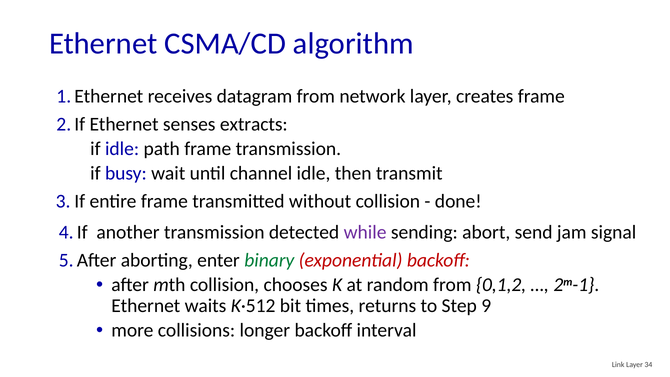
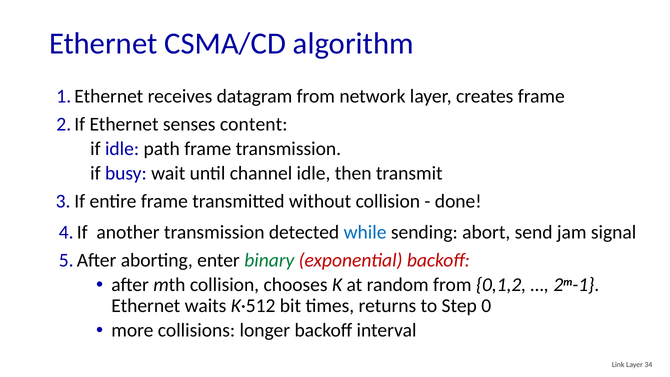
extracts: extracts -> content
while colour: purple -> blue
9: 9 -> 0
